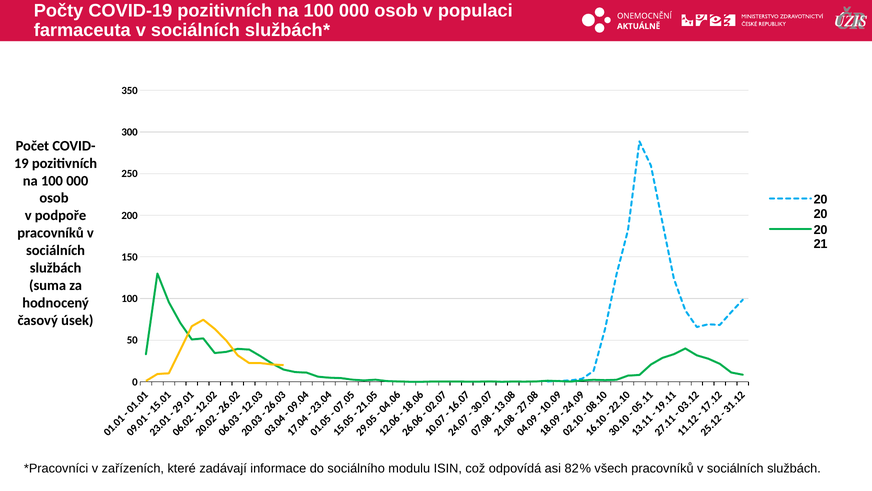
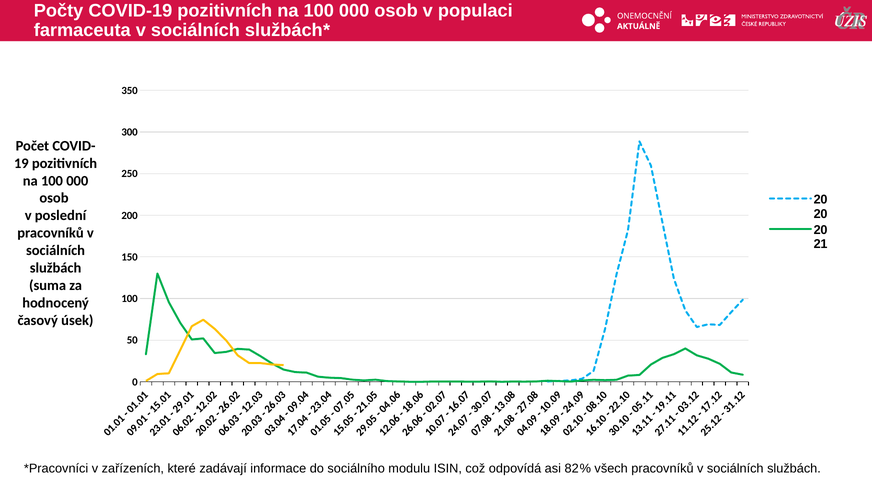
podpoře: podpoře -> poslední
